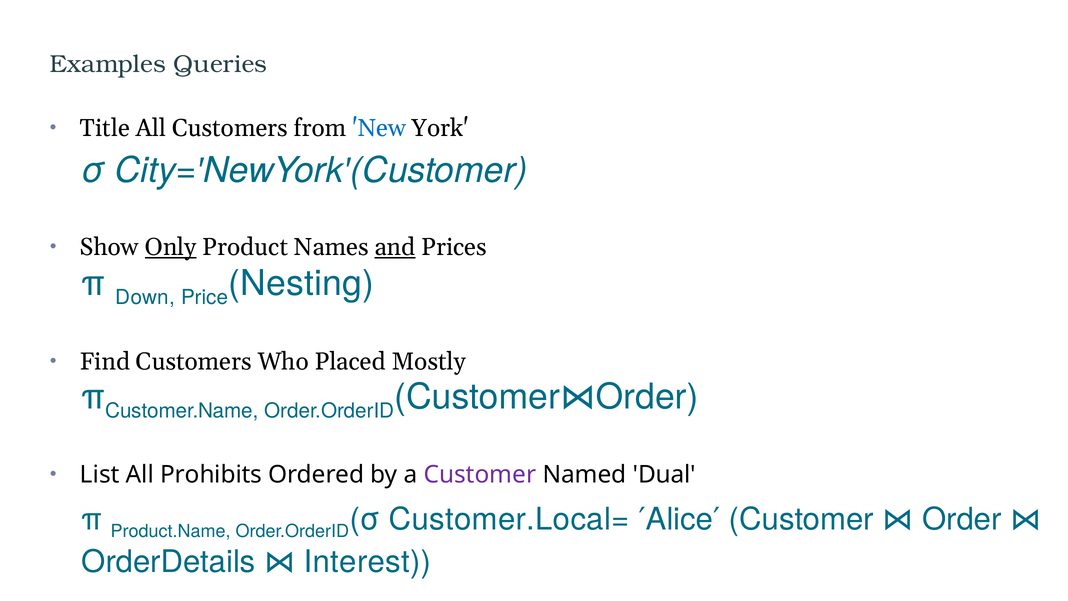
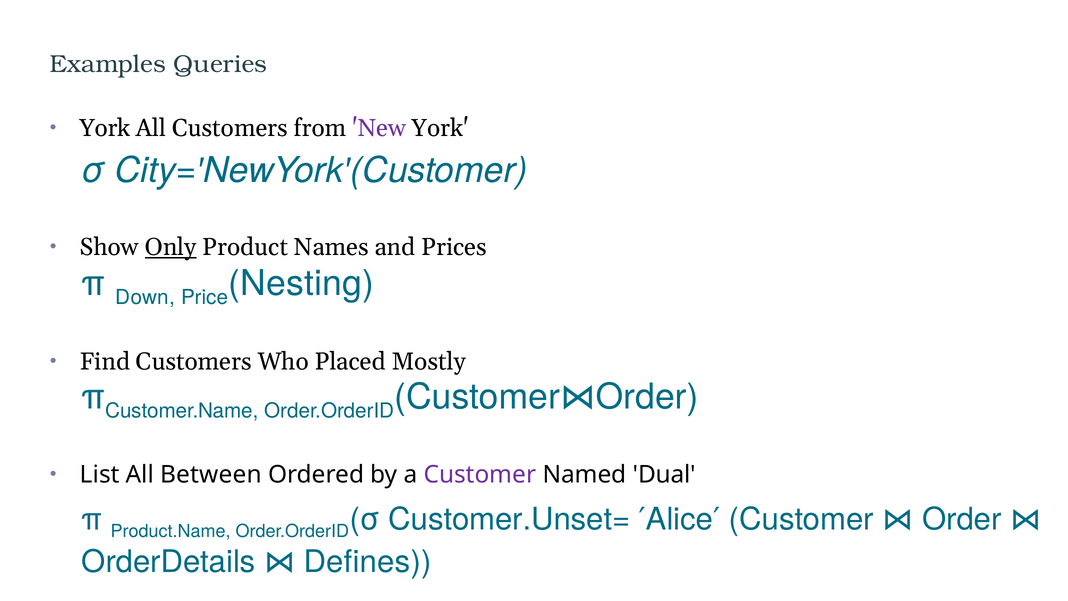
Title at (105, 128): Title -> York
New colour: blue -> purple
and underline: present -> none
Prohibits: Prohibits -> Between
Customer.Local=: Customer.Local= -> Customer.Unset=
Interest: Interest -> Defines
